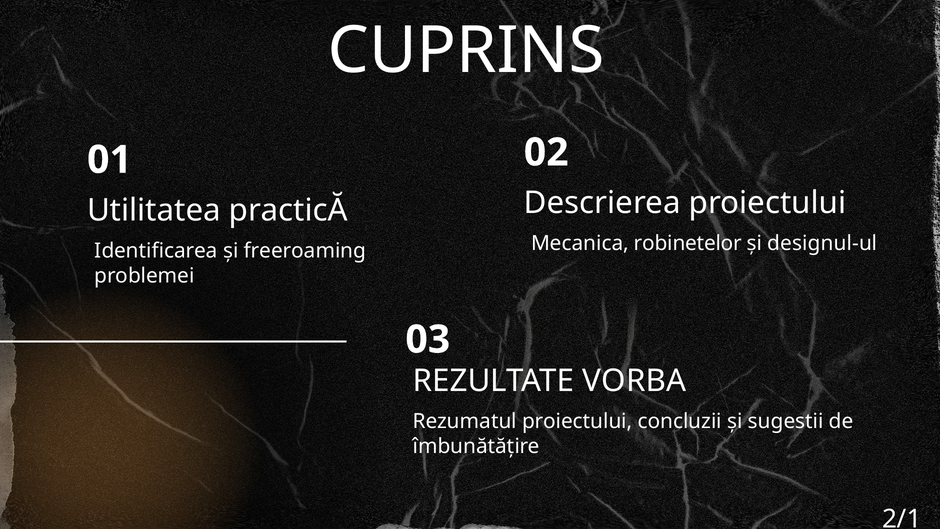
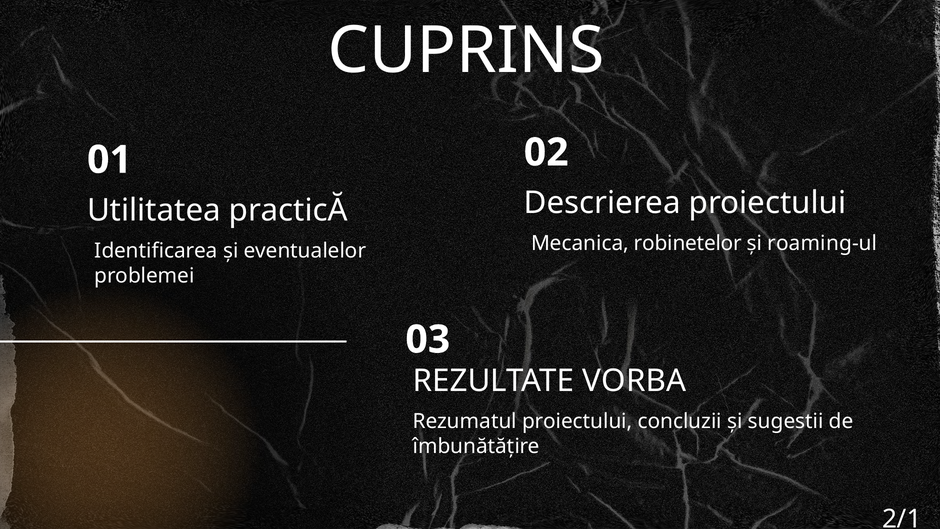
designul-ul: designul-ul -> roaming-ul
freeroaming: freeroaming -> eventualelor
